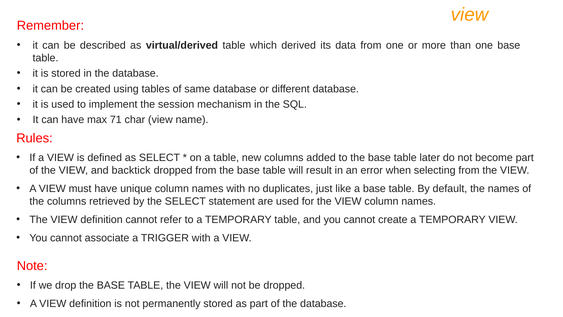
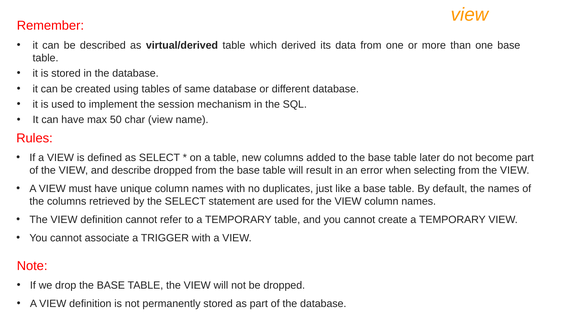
71: 71 -> 50
backtick: backtick -> describe
